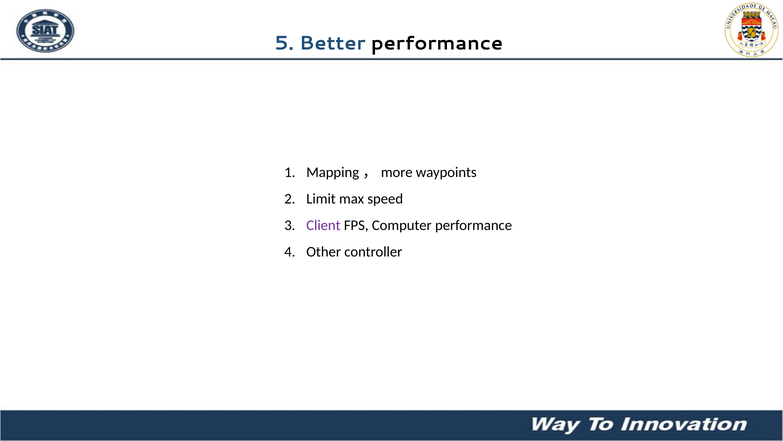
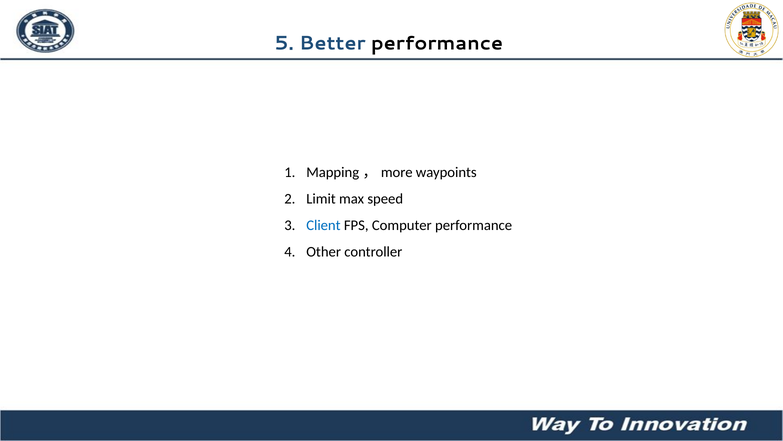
Client colour: purple -> blue
